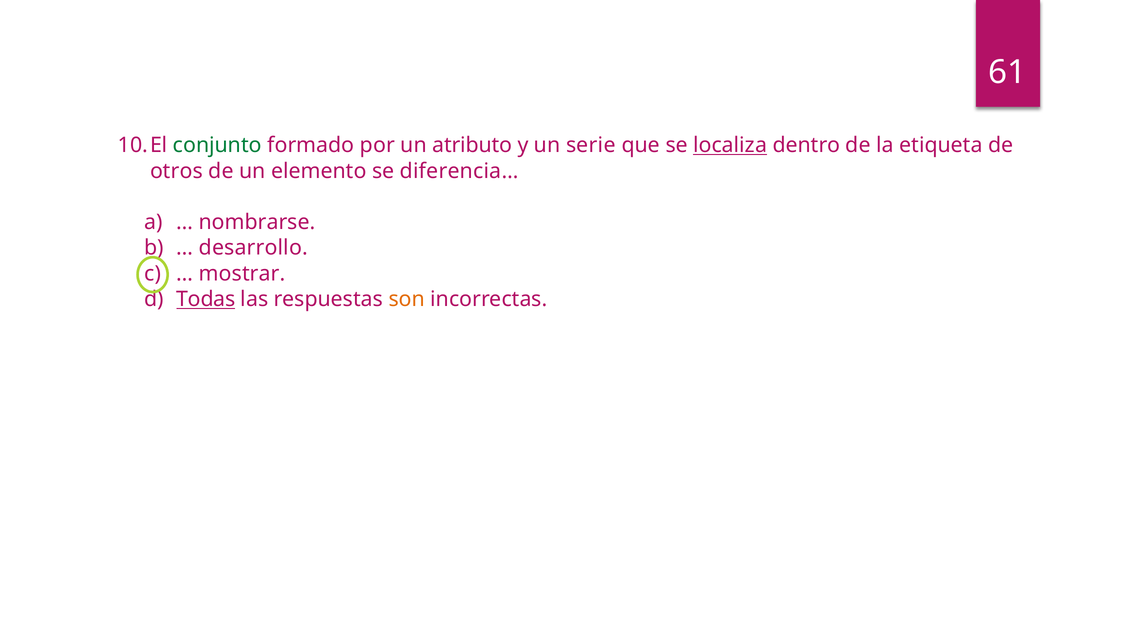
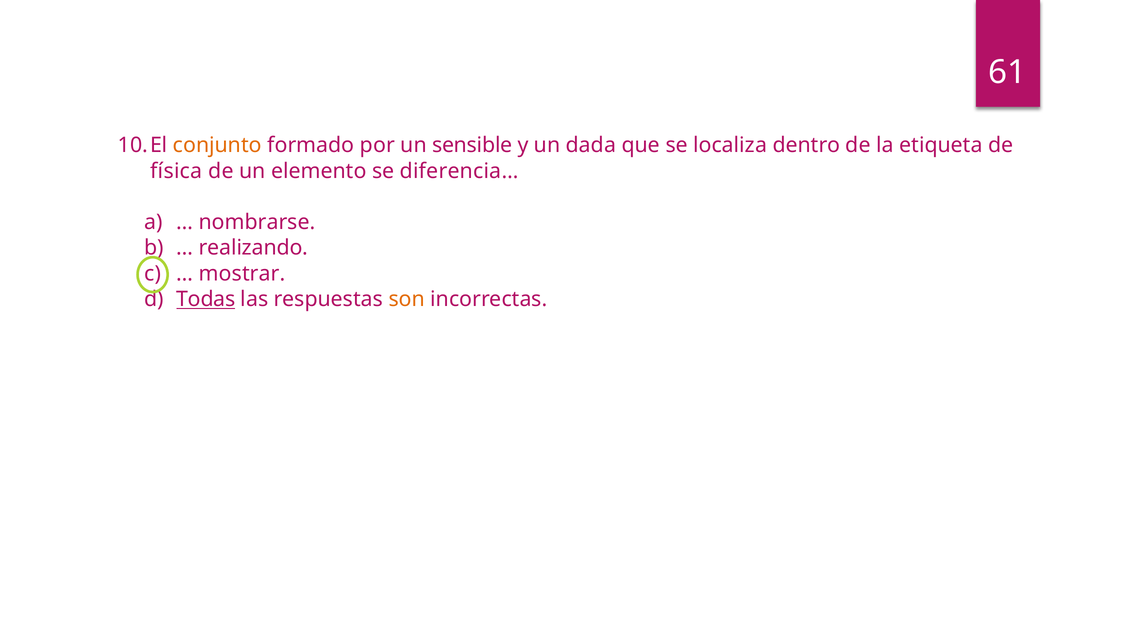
conjunto colour: green -> orange
atributo: atributo -> sensible
serie: serie -> dada
localiza underline: present -> none
otros: otros -> física
desarrollo: desarrollo -> realizando
